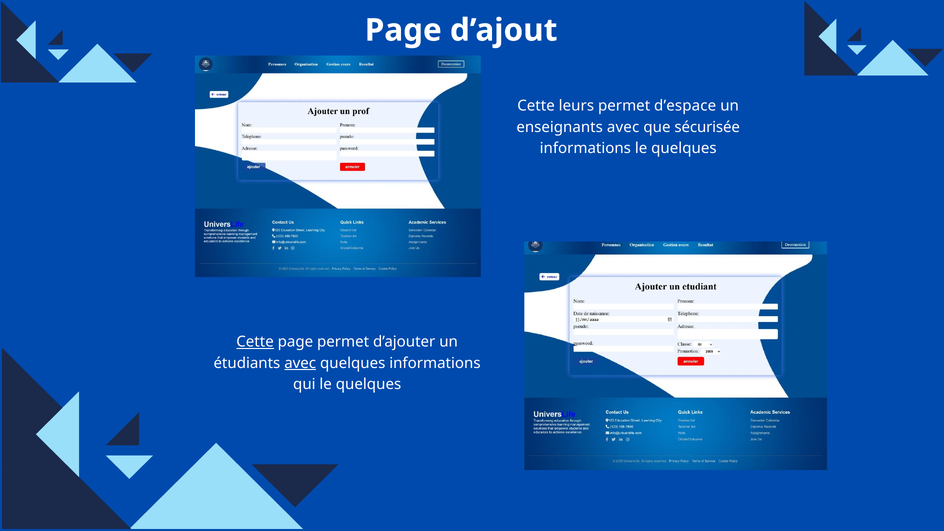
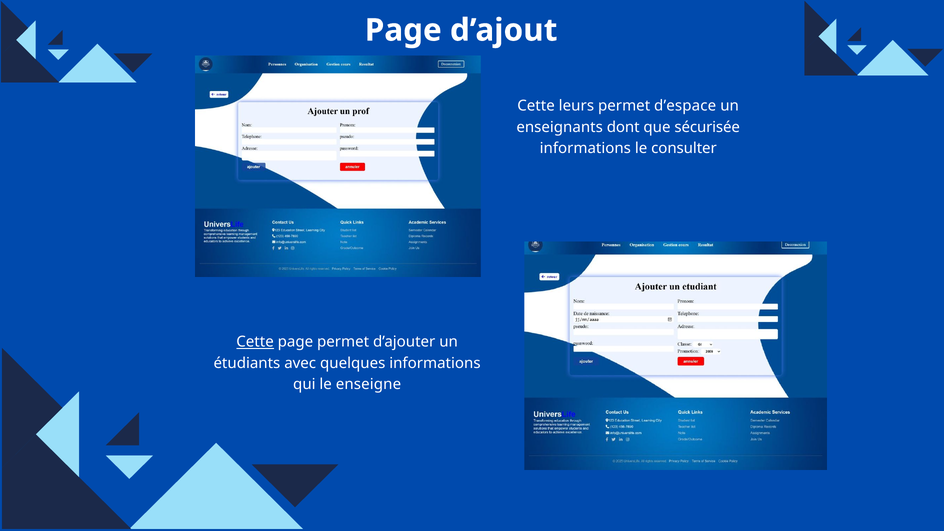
enseignants avec: avec -> dont
informations le quelques: quelques -> consulter
avec at (300, 363) underline: present -> none
qui le quelques: quelques -> enseigne
